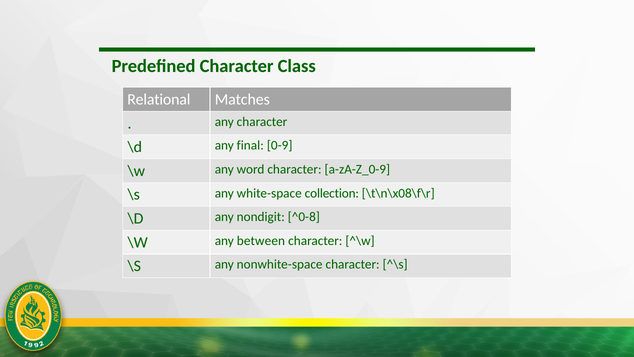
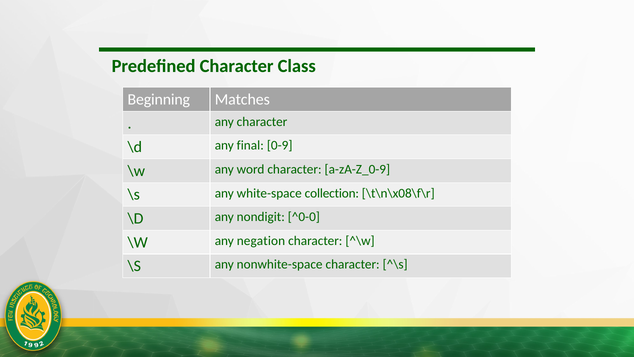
Relational: Relational -> Beginning
^0-8: ^0-8 -> ^0-0
between: between -> negation
